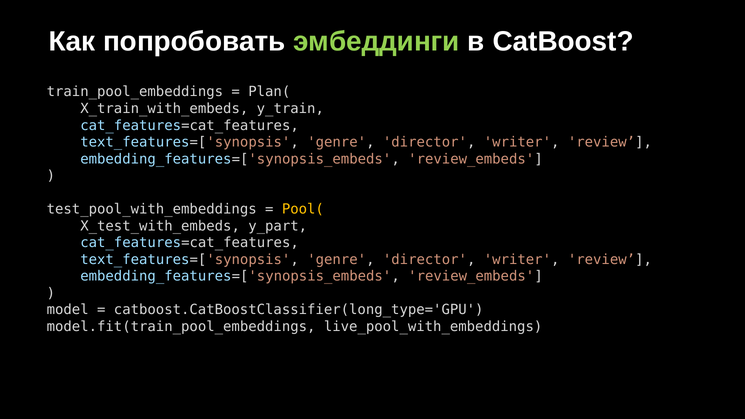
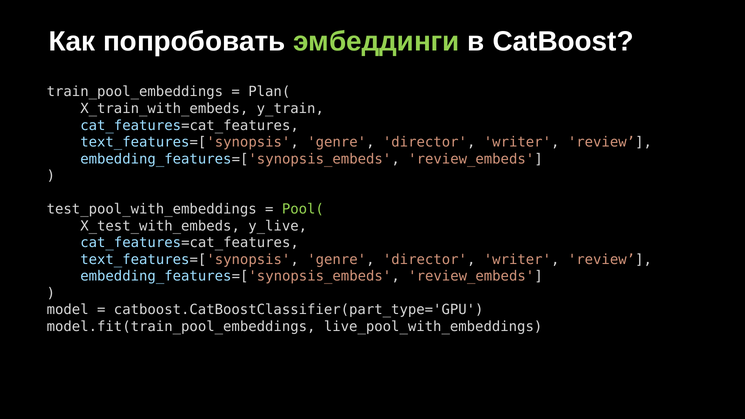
Pool( colour: yellow -> light green
y_part: y_part -> y_live
catboost.CatBoostClassifier(long_type='GPU: catboost.CatBoostClassifier(long_type='GPU -> catboost.CatBoostClassifier(part_type='GPU
